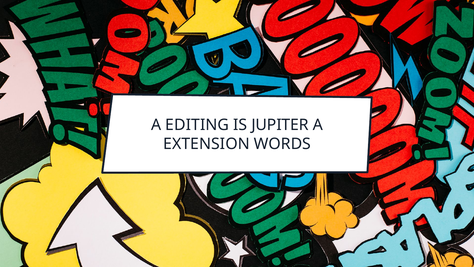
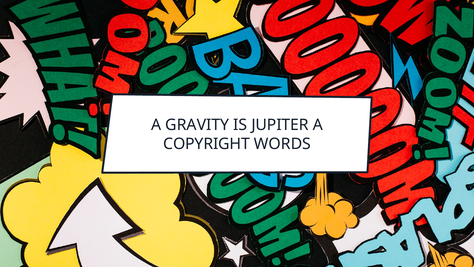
EDITING: EDITING -> GRAVITY
EXTENSION: EXTENSION -> COPYRIGHT
